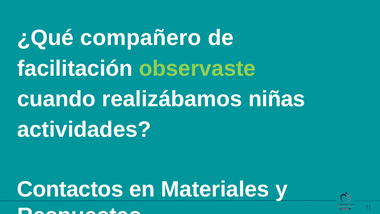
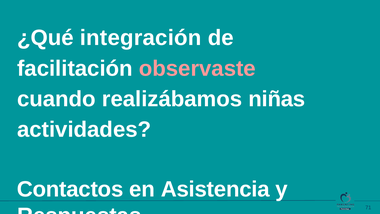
compañero: compañero -> integración
observaste colour: light green -> pink
Materiales: Materiales -> Asistencia
